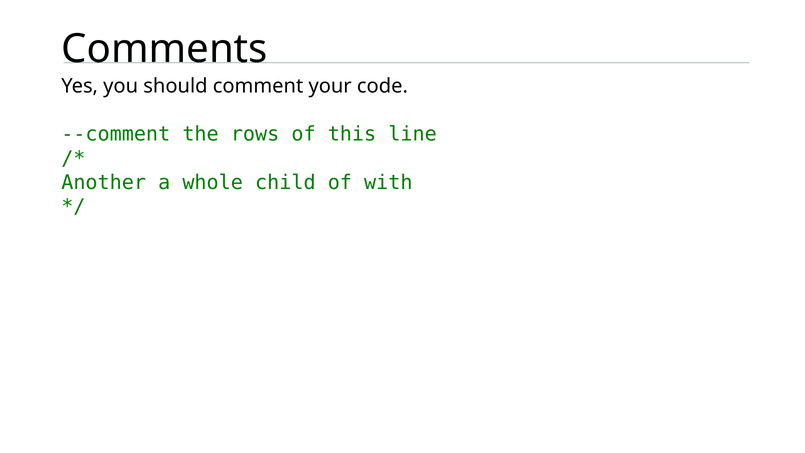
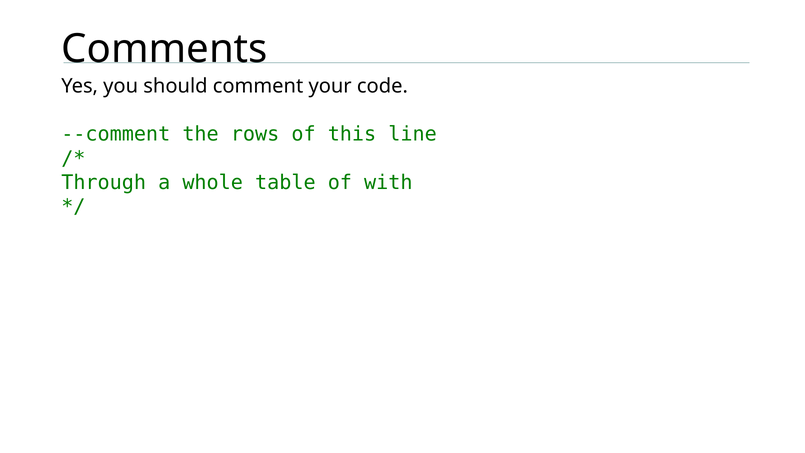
Another: Another -> Through
child: child -> table
